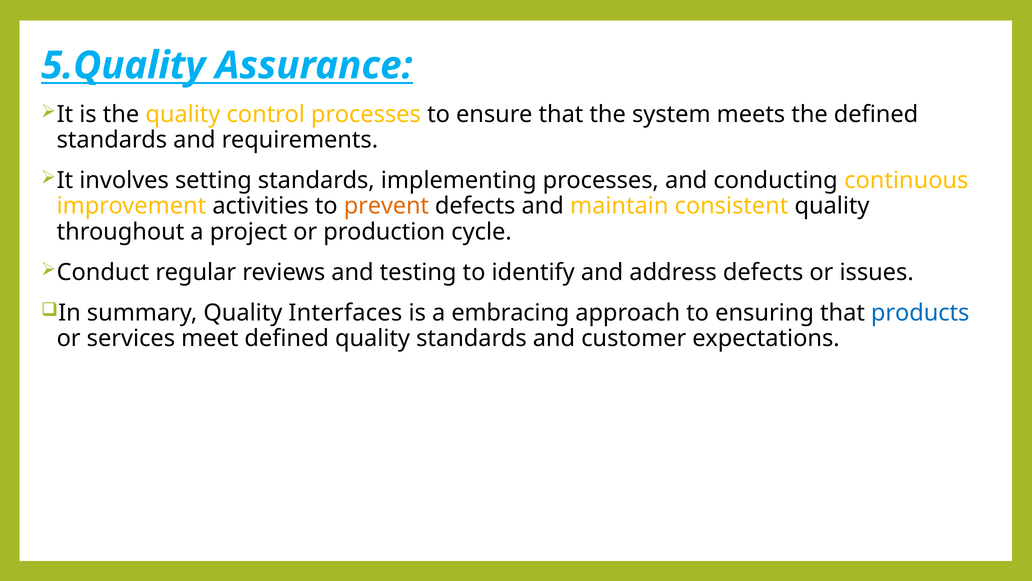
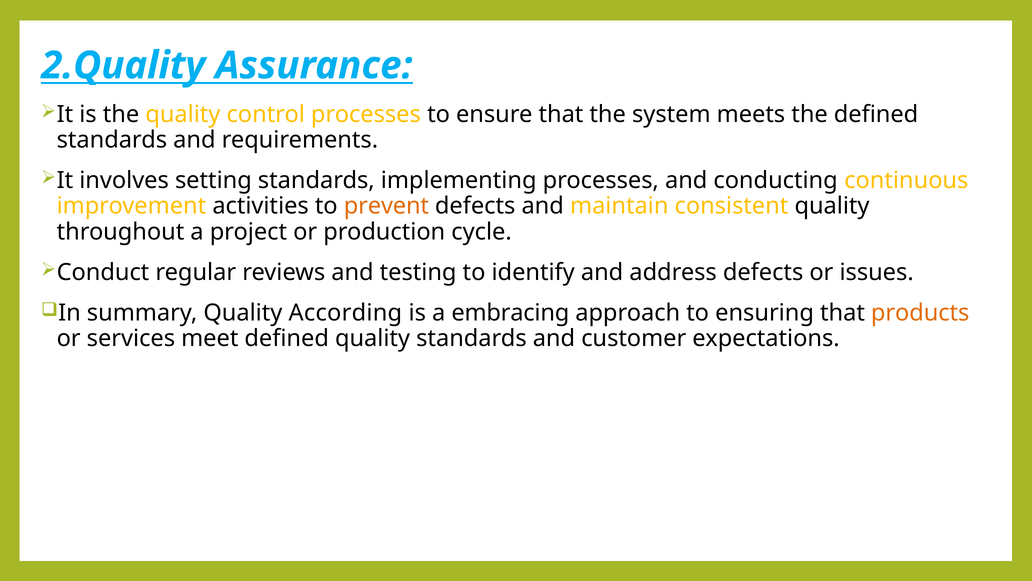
5.Quality: 5.Quality -> 2.Quality
Interfaces: Interfaces -> According
products colour: blue -> orange
